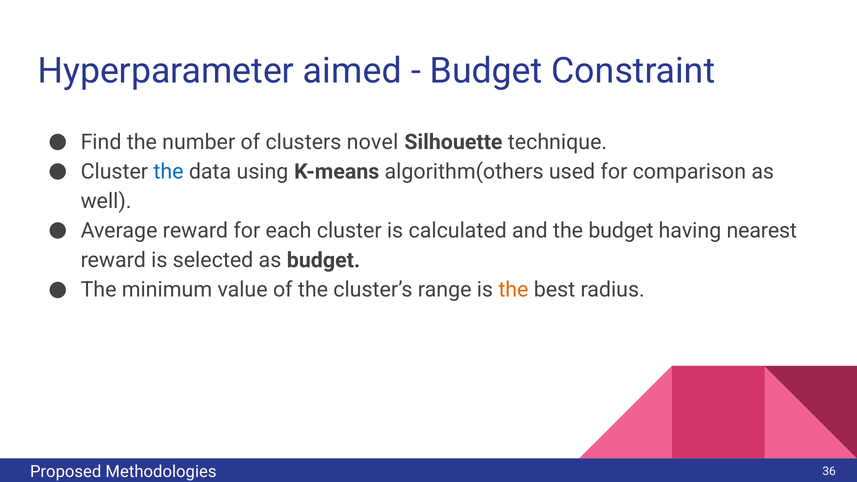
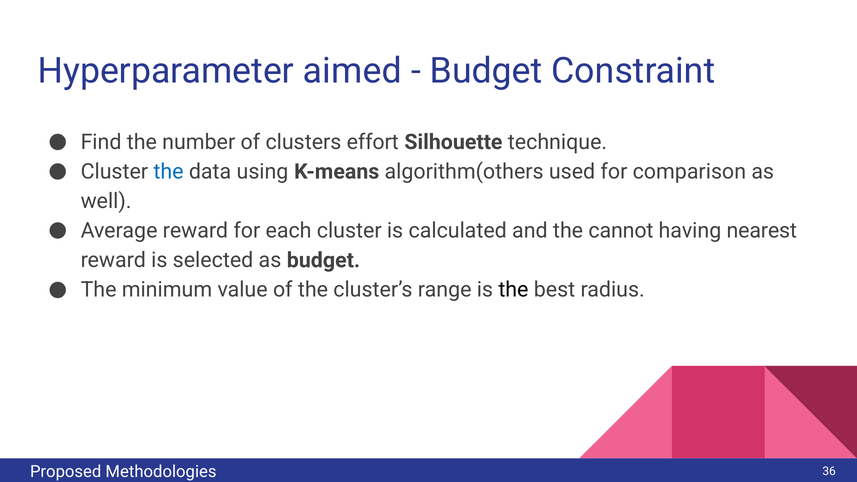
novel: novel -> effort
the budget: budget -> cannot
the at (513, 290) colour: orange -> black
